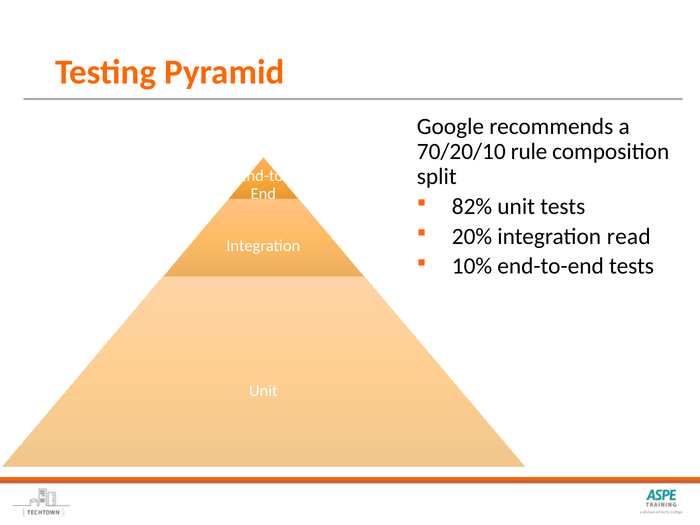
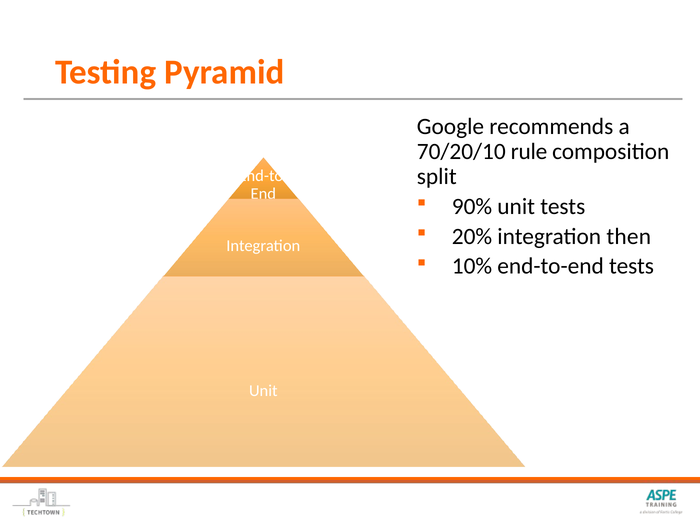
82%: 82% -> 90%
read: read -> then
